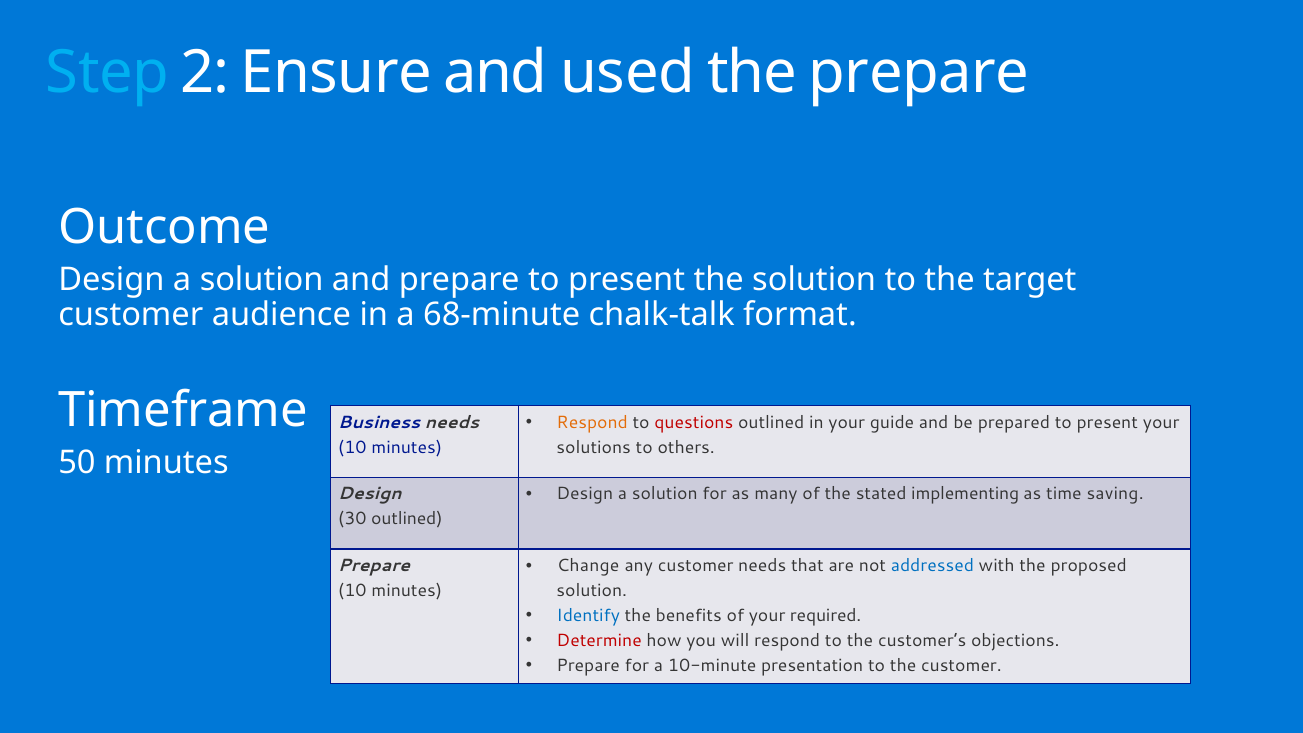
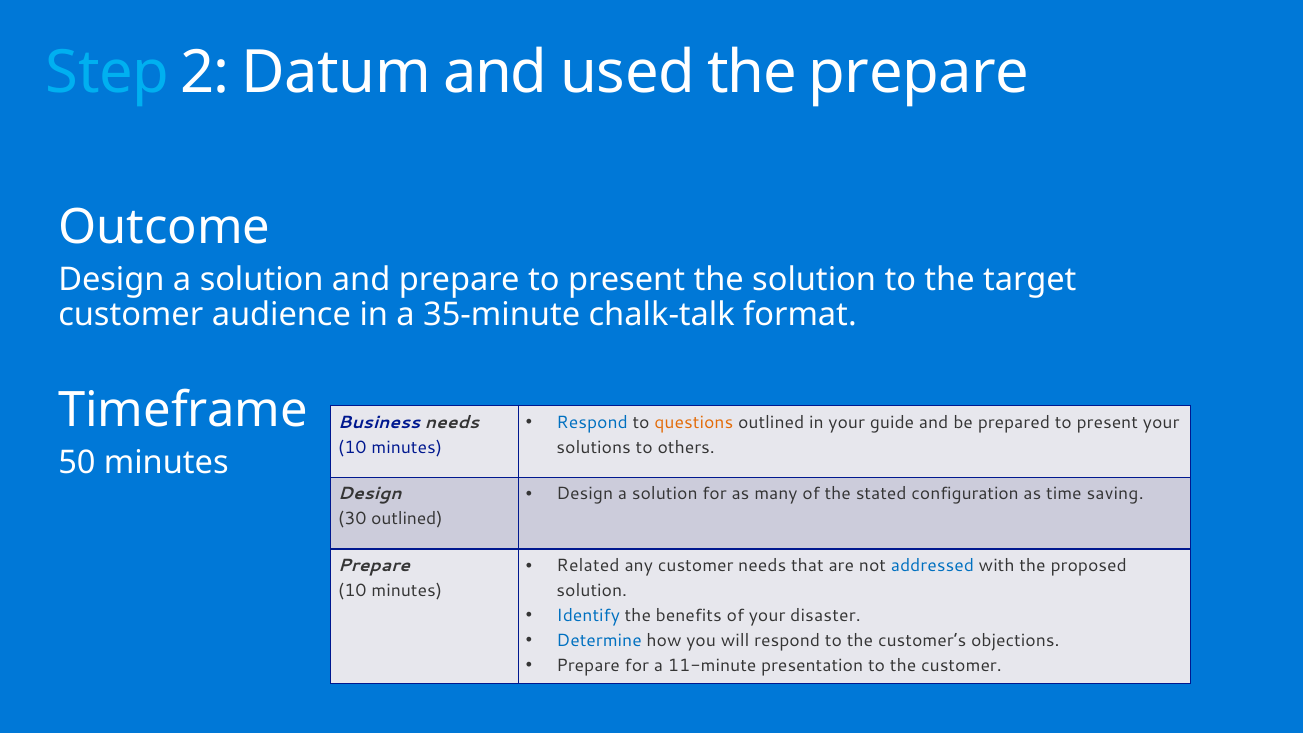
Ensure: Ensure -> Datum
68-minute: 68-minute -> 35-minute
Respond at (592, 422) colour: orange -> blue
questions colour: red -> orange
implementing: implementing -> configuration
Change: Change -> Related
required: required -> disaster
Determine colour: red -> blue
10-minute: 10-minute -> 11-minute
